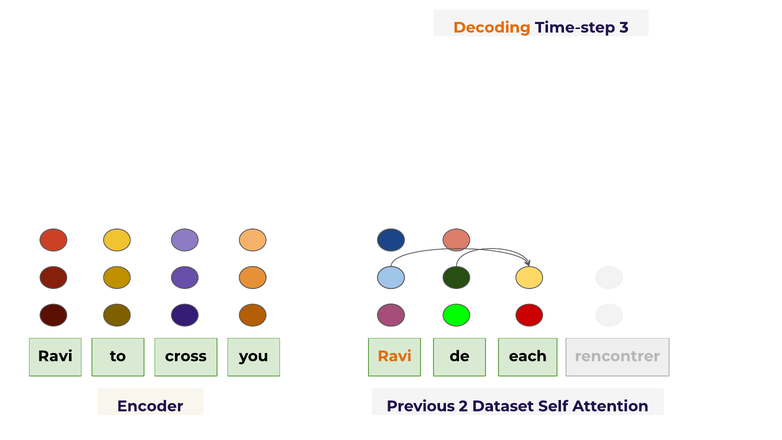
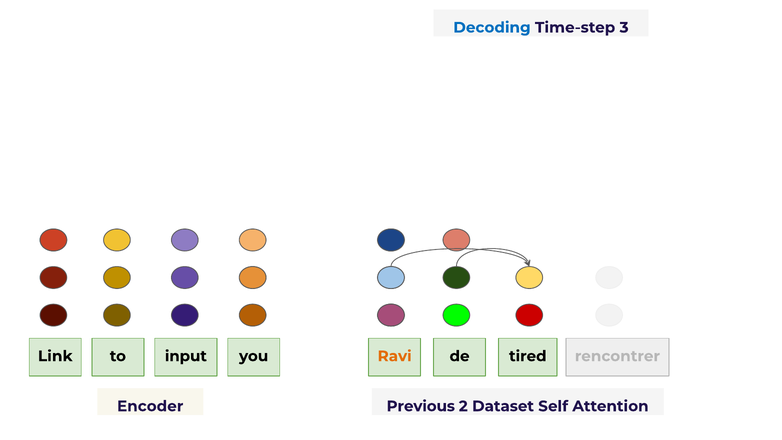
Decoding colour: orange -> blue
Ravi at (55, 356): Ravi -> Link
cross: cross -> input
each: each -> tired
